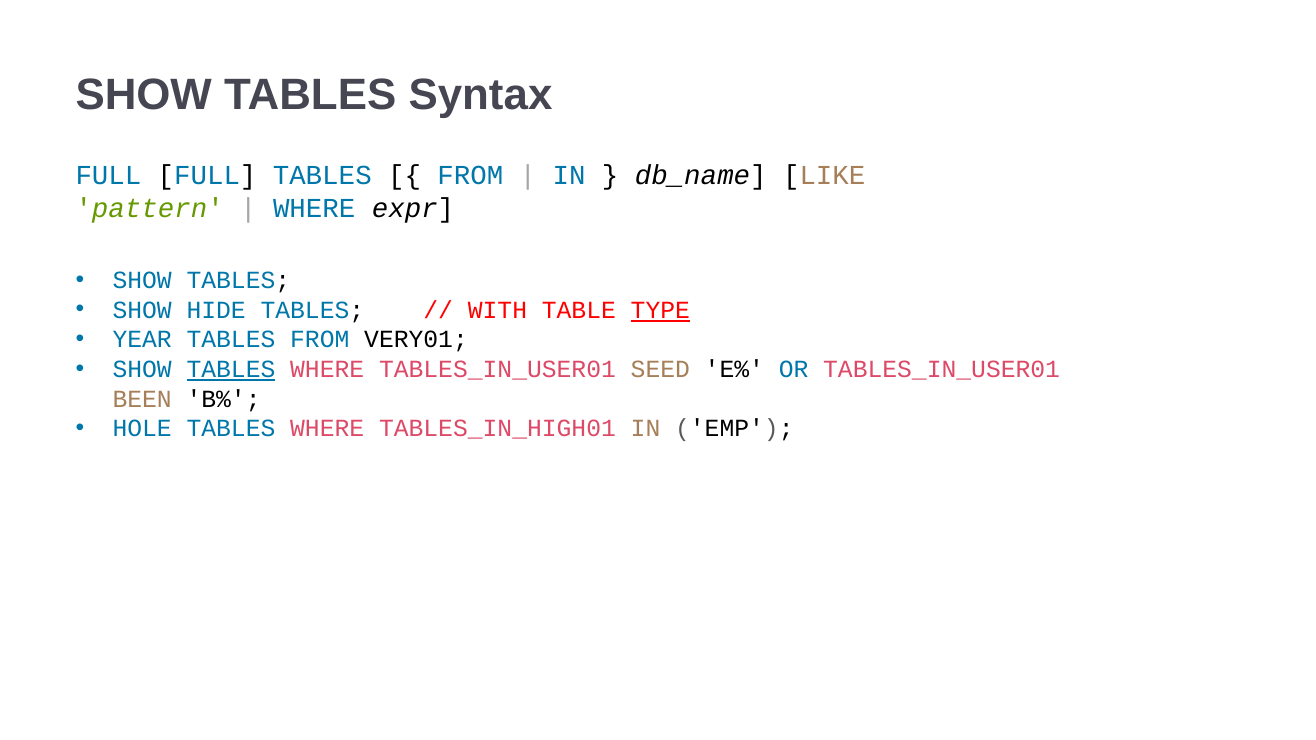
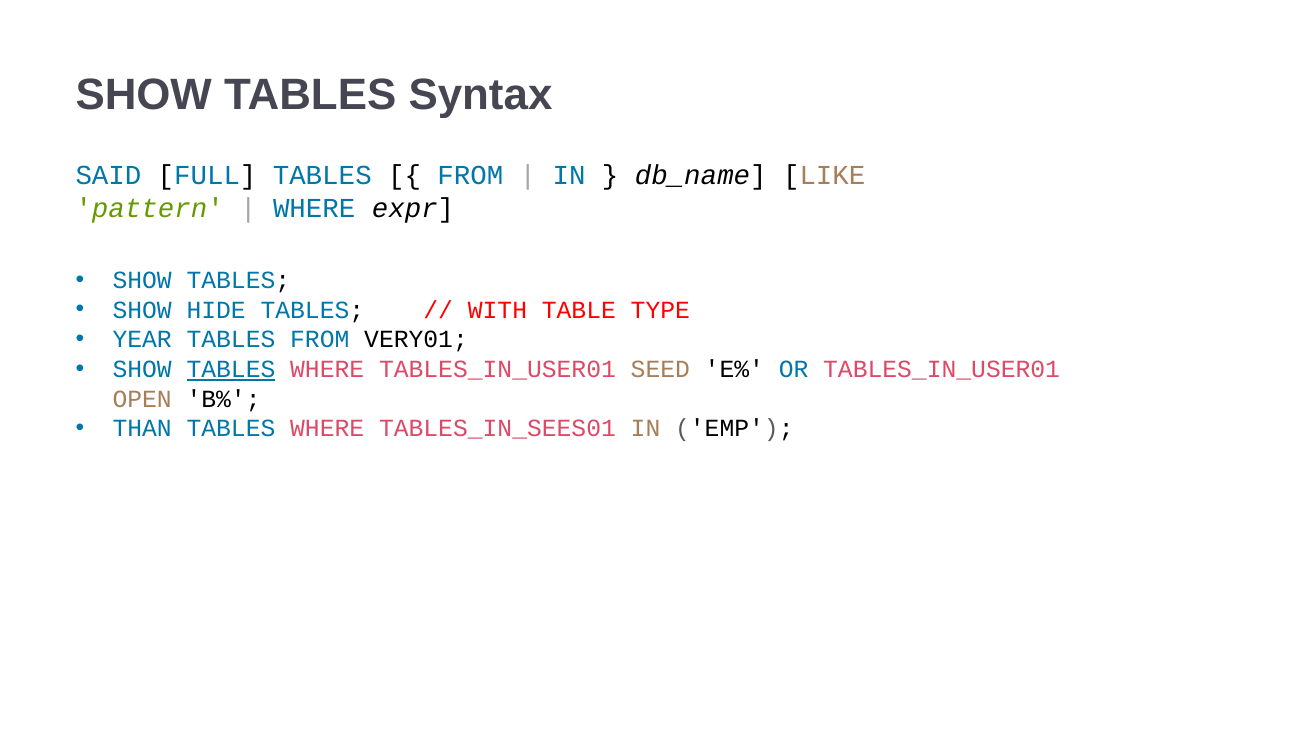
FULL at (108, 176): FULL -> SAID
TYPE underline: present -> none
BEEN: BEEN -> OPEN
HOLE: HOLE -> THAN
TABLES_IN_HIGH01: TABLES_IN_HIGH01 -> TABLES_IN_SEES01
